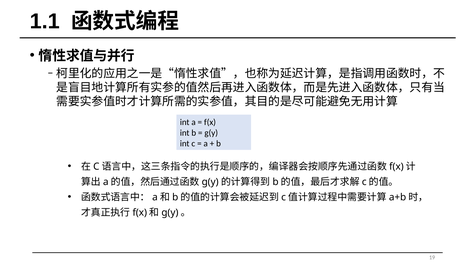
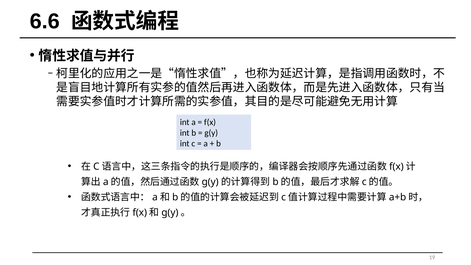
1.1: 1.1 -> 6.6
